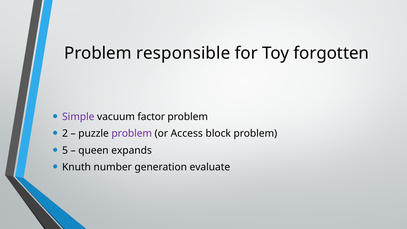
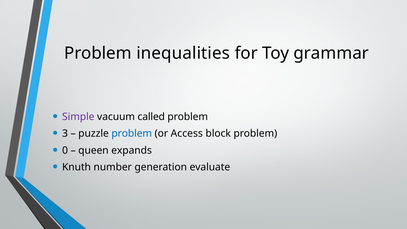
responsible: responsible -> inequalities
forgotten: forgotten -> grammar
factor: factor -> called
2: 2 -> 3
problem at (132, 133) colour: purple -> blue
5: 5 -> 0
